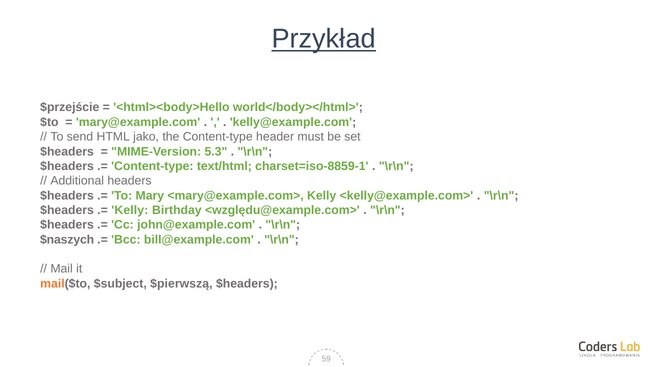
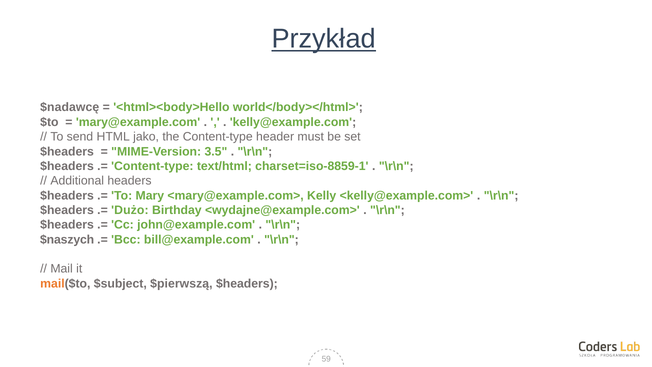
$przejście: $przejście -> $nadawcę
5.3: 5.3 -> 3.5
Kelly at (130, 210): Kelly -> Dużo
<względu@example.com>: <względu@example.com> -> <wydajne@example.com>
